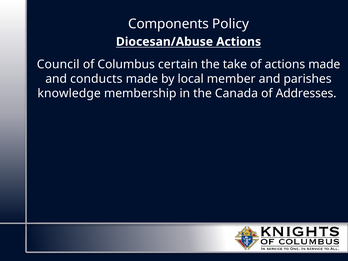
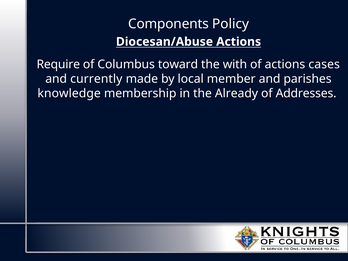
Council: Council -> Require
certain: certain -> toward
take: take -> with
actions made: made -> cases
conducts: conducts -> currently
Canada: Canada -> Already
